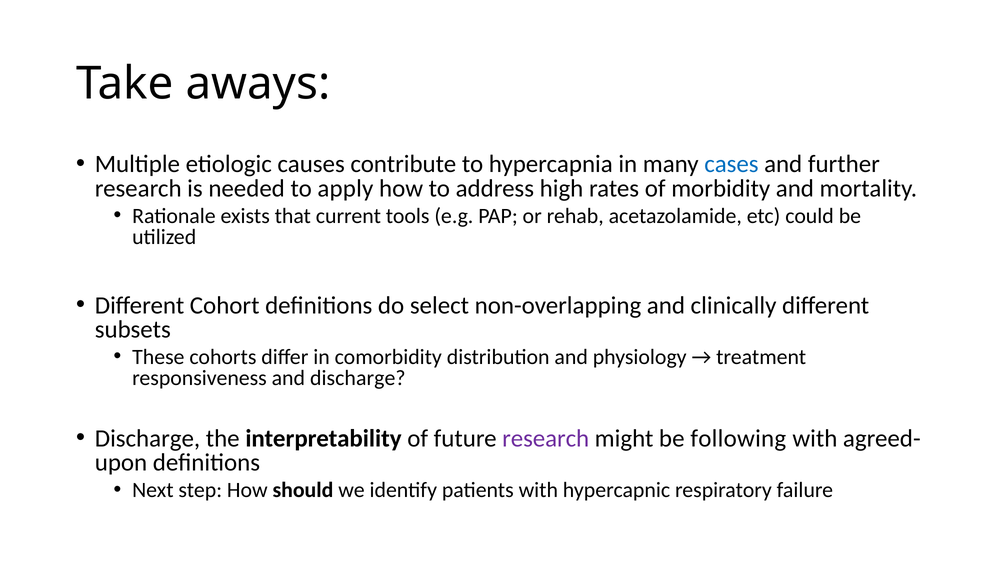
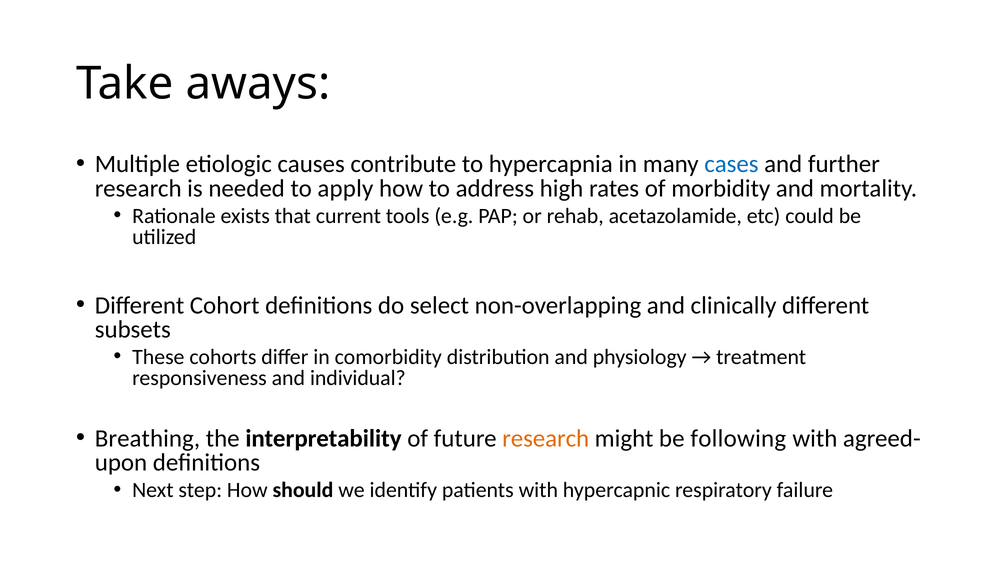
and discharge: discharge -> individual
Discharge at (147, 439): Discharge -> Breathing
research at (546, 439) colour: purple -> orange
